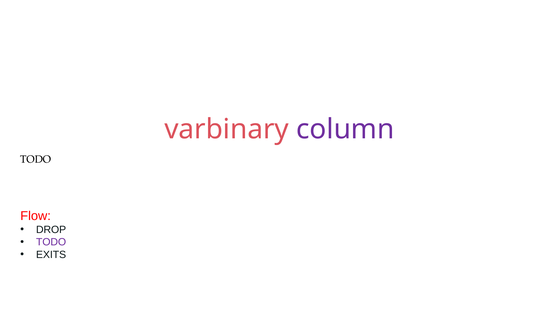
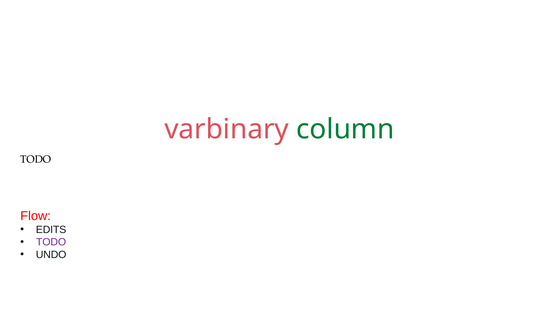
column colour: purple -> green
DROP: DROP -> EDITS
EXITS: EXITS -> UNDO
